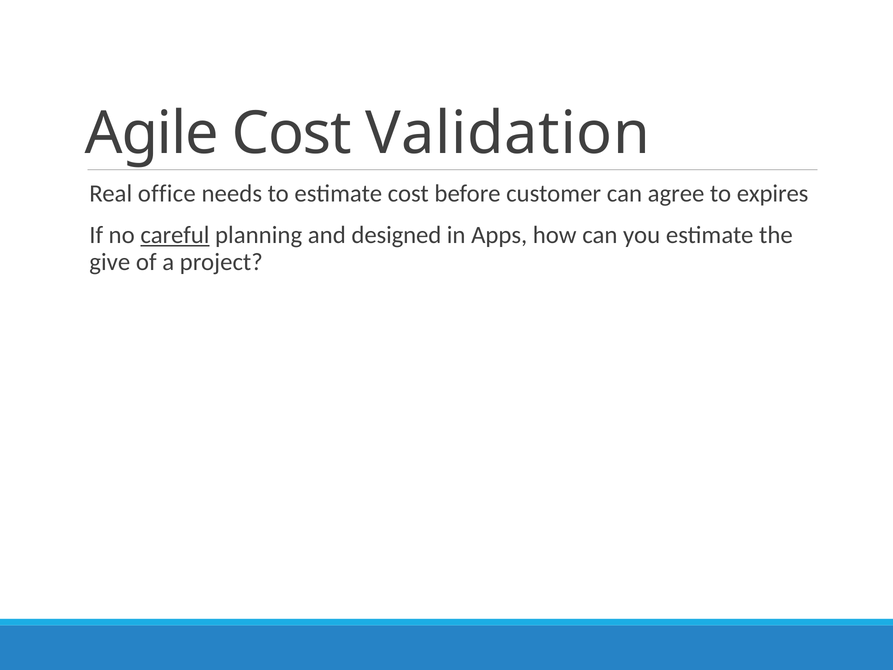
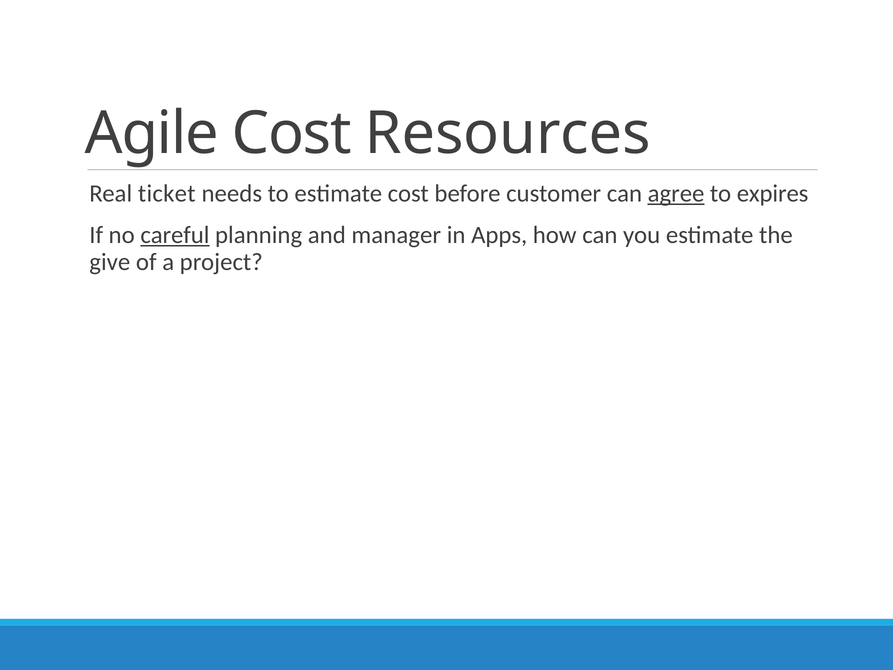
Validation: Validation -> Resources
office: office -> ticket
agree underline: none -> present
designed: designed -> manager
